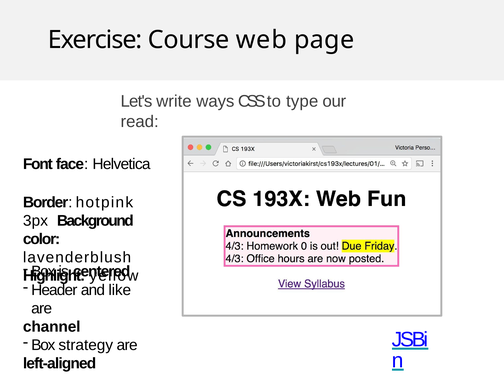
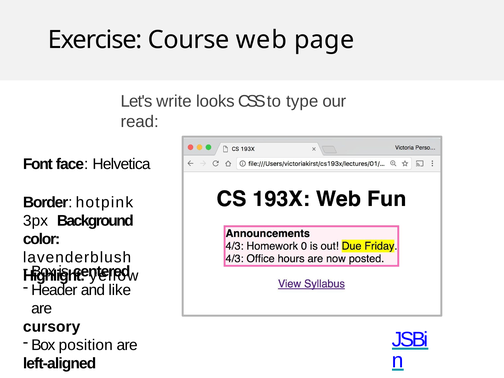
ways: ways -> looks
channel: channel -> cursory
strategy: strategy -> position
